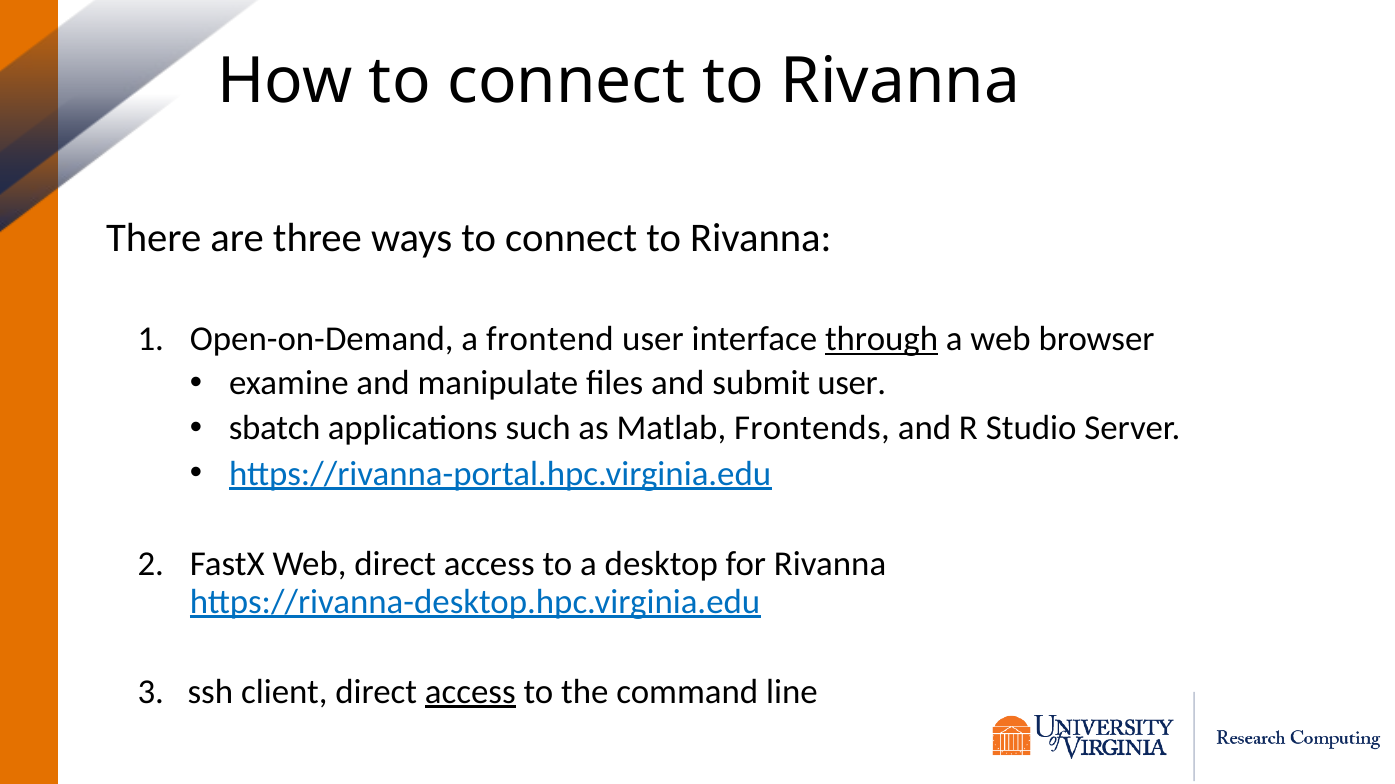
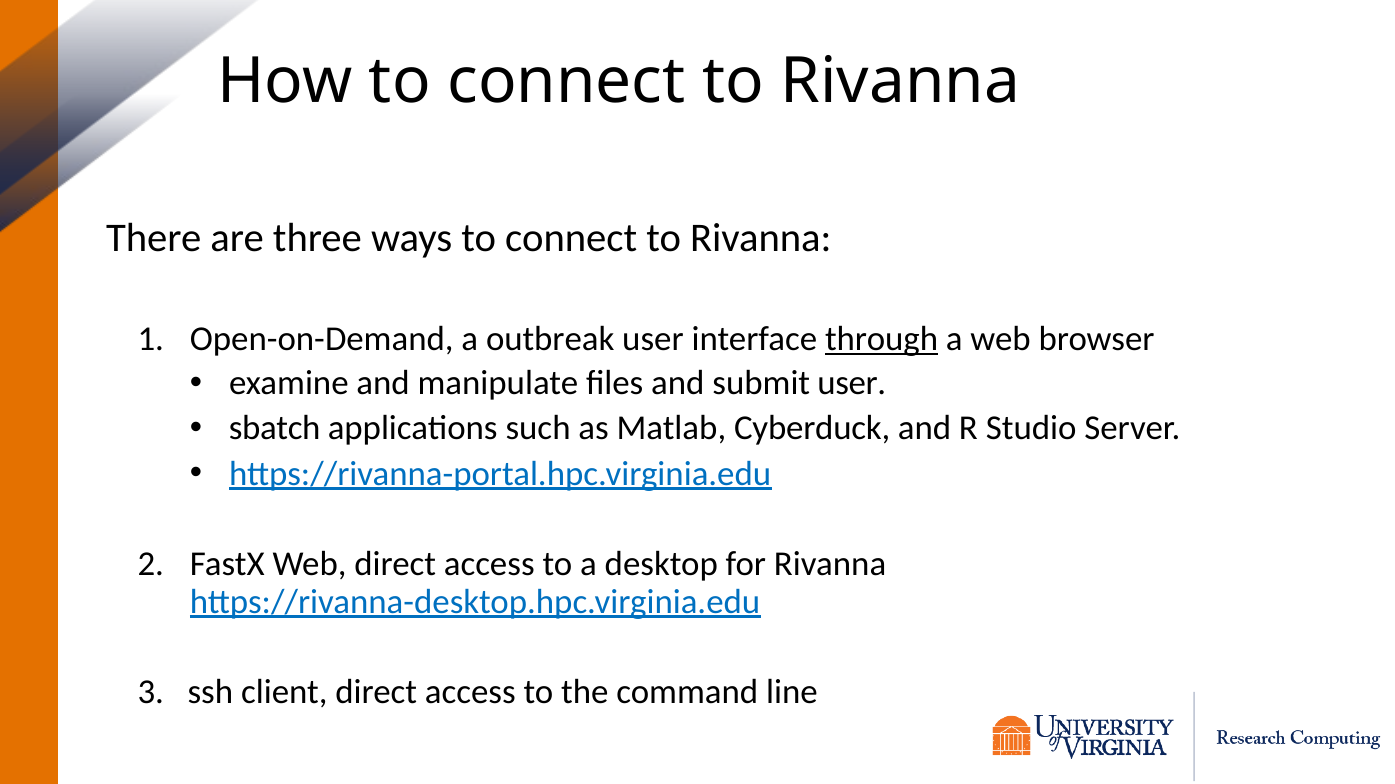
frontend: frontend -> outbreak
Frontends: Frontends -> Cyberduck
access at (470, 692) underline: present -> none
